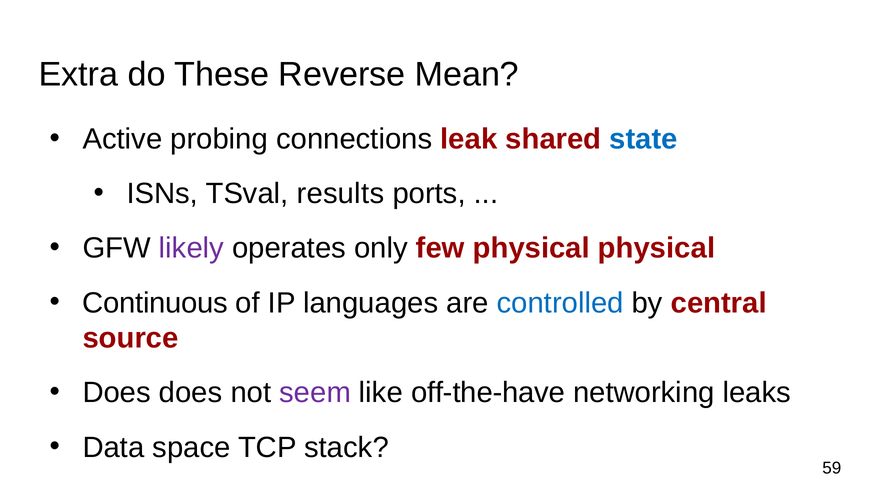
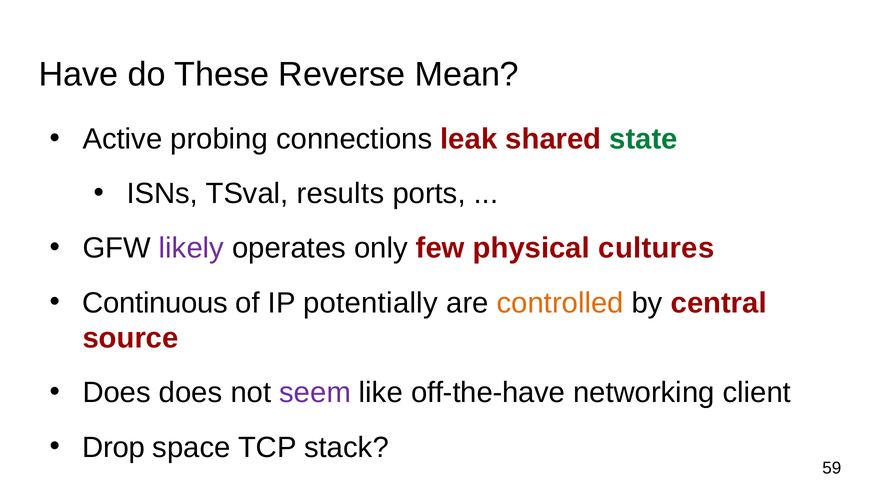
Extra: Extra -> Have
state colour: blue -> green
physical physical: physical -> cultures
languages: languages -> potentially
controlled colour: blue -> orange
leaks: leaks -> client
Data: Data -> Drop
